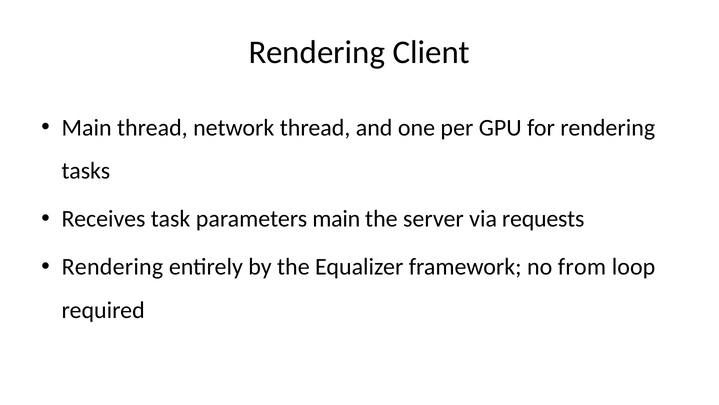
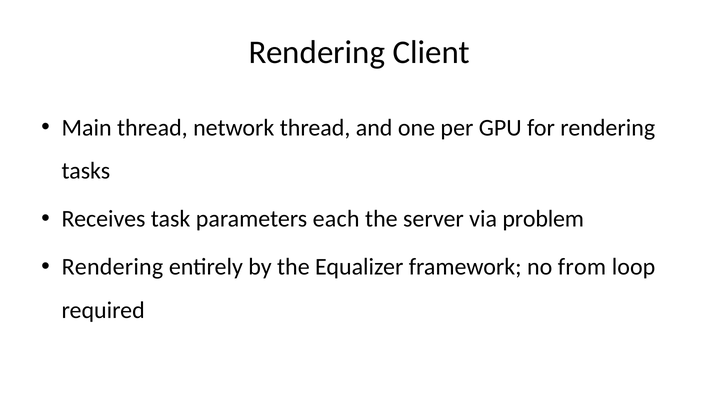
parameters main: main -> each
requests: requests -> problem
